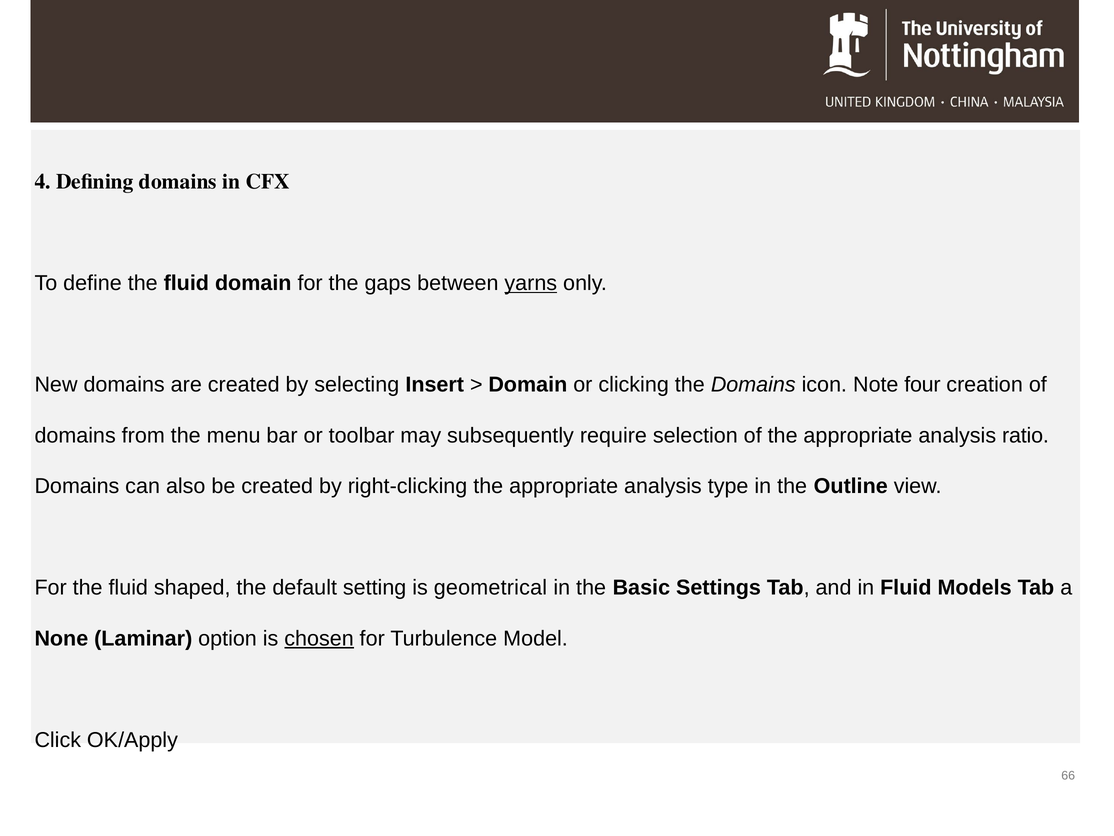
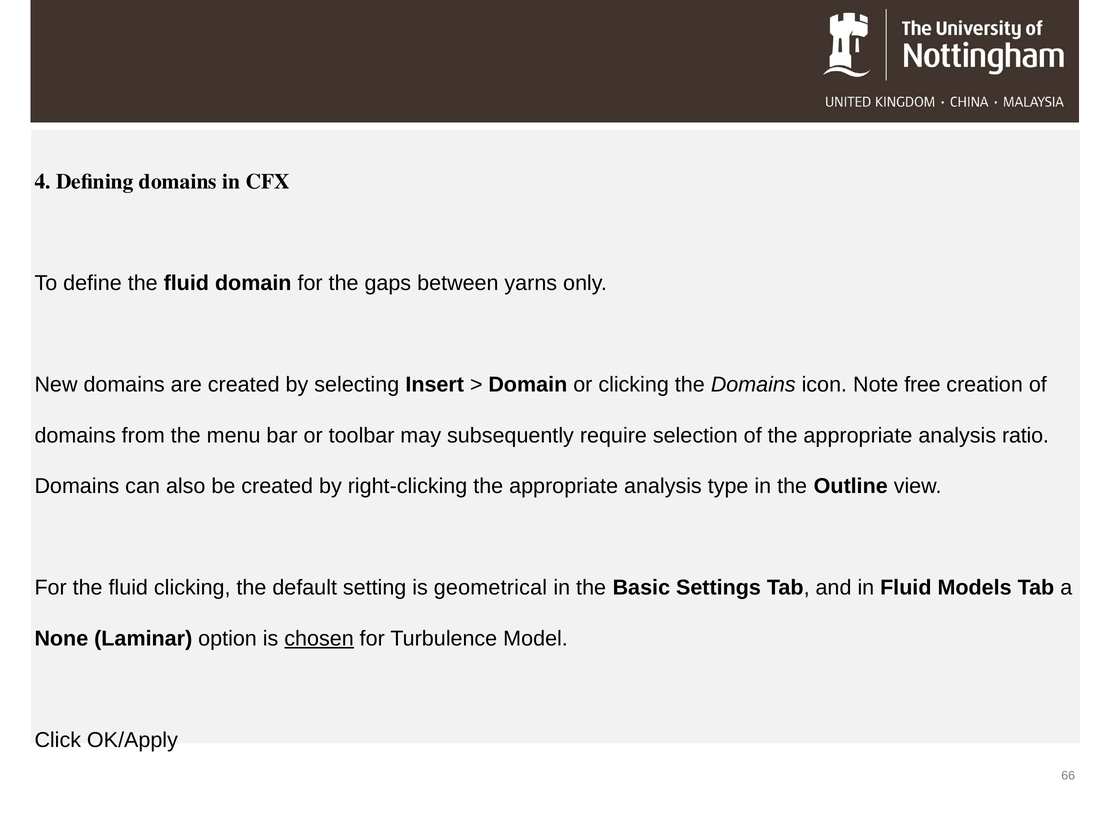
yarns underline: present -> none
four: four -> free
fluid shaped: shaped -> clicking
